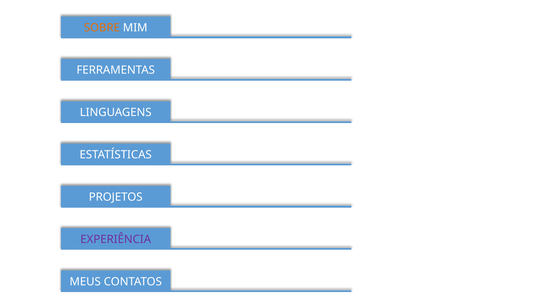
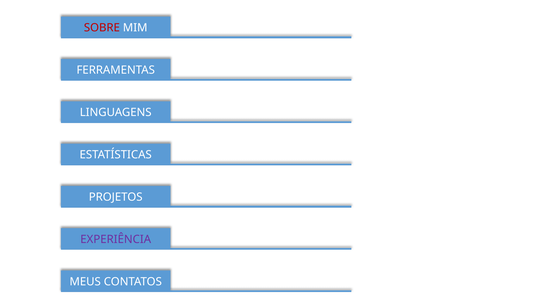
SOBRE colour: orange -> red
